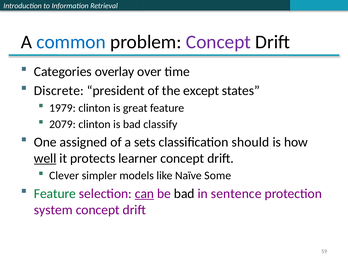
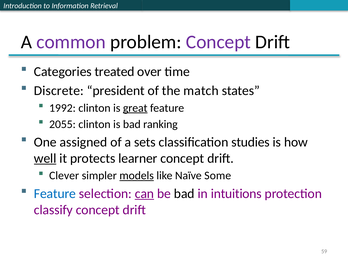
common colour: blue -> purple
overlay: overlay -> treated
except: except -> match
1979: 1979 -> 1992
great underline: none -> present
2079: 2079 -> 2055
classify: classify -> ranking
should: should -> studies
models underline: none -> present
Feature at (55, 194) colour: green -> blue
sentence: sentence -> intuitions
system: system -> classify
